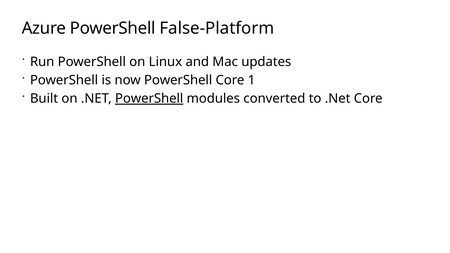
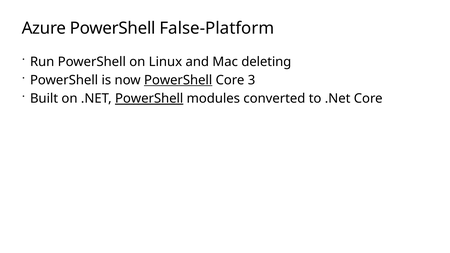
updates: updates -> deleting
PowerShell at (178, 80) underline: none -> present
1: 1 -> 3
